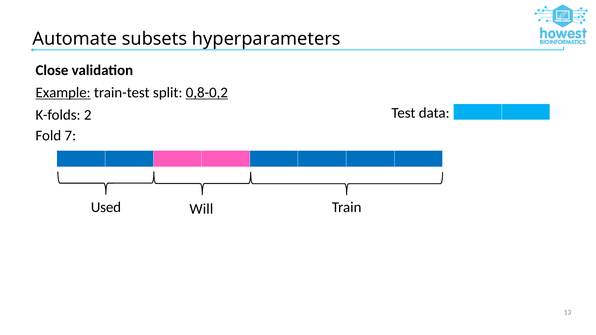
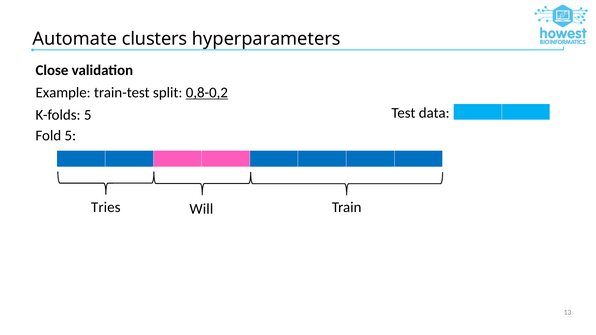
subsets: subsets -> clusters
Example underline: present -> none
K-folds 2: 2 -> 5
Fold 7: 7 -> 5
Used: Used -> Tries
